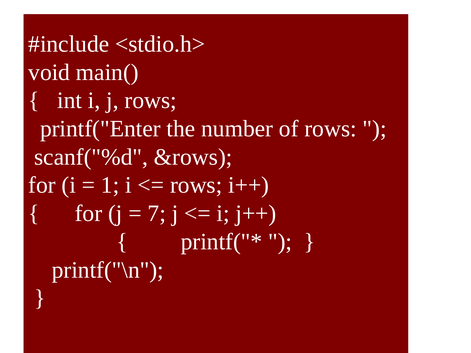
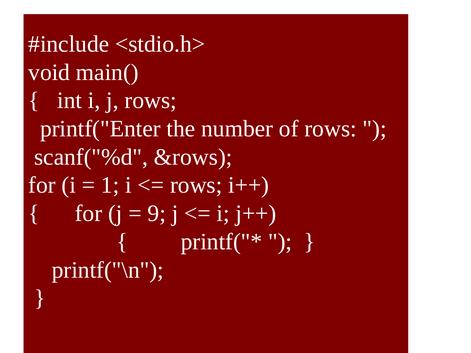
7: 7 -> 9
